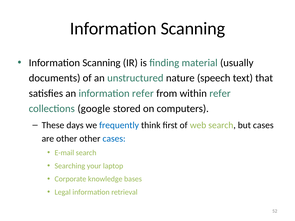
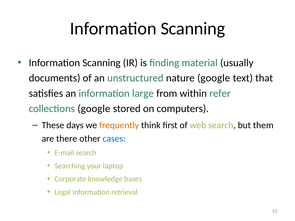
nature speech: speech -> google
information refer: refer -> large
frequently colour: blue -> orange
but cases: cases -> them
are other: other -> there
